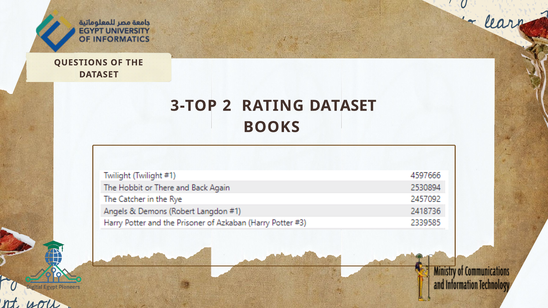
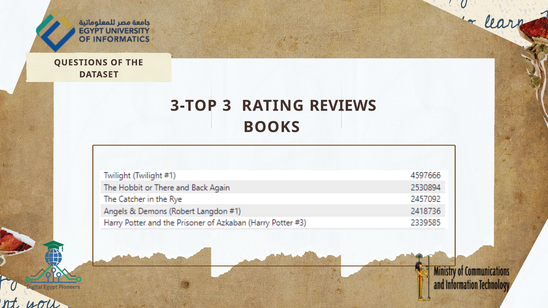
2: 2 -> 3
RATING DATASET: DATASET -> REVIEWS
